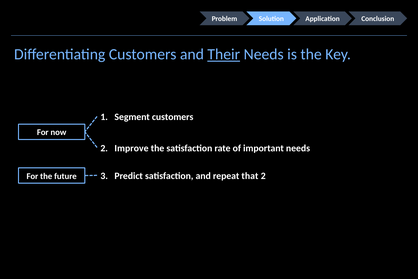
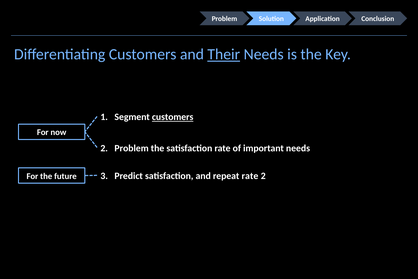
customers at (173, 117) underline: none -> present
2 Improve: Improve -> Problem
repeat that: that -> rate
